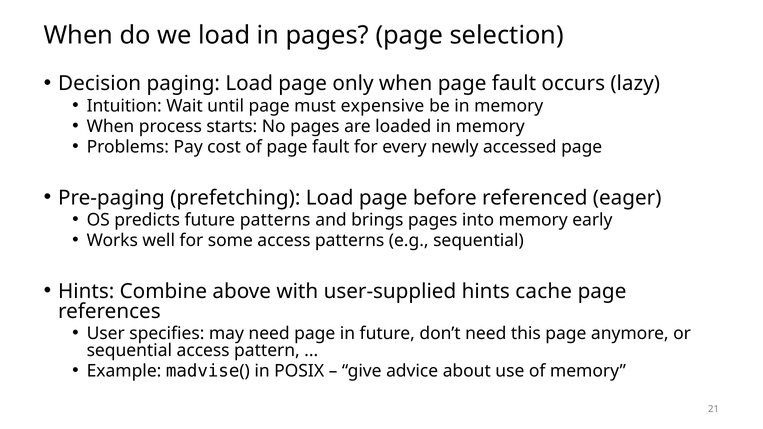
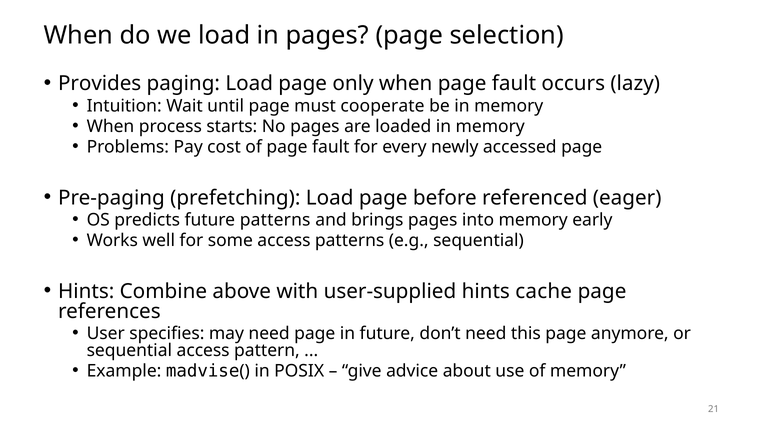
Decision: Decision -> Provides
expensive: expensive -> cooperate
